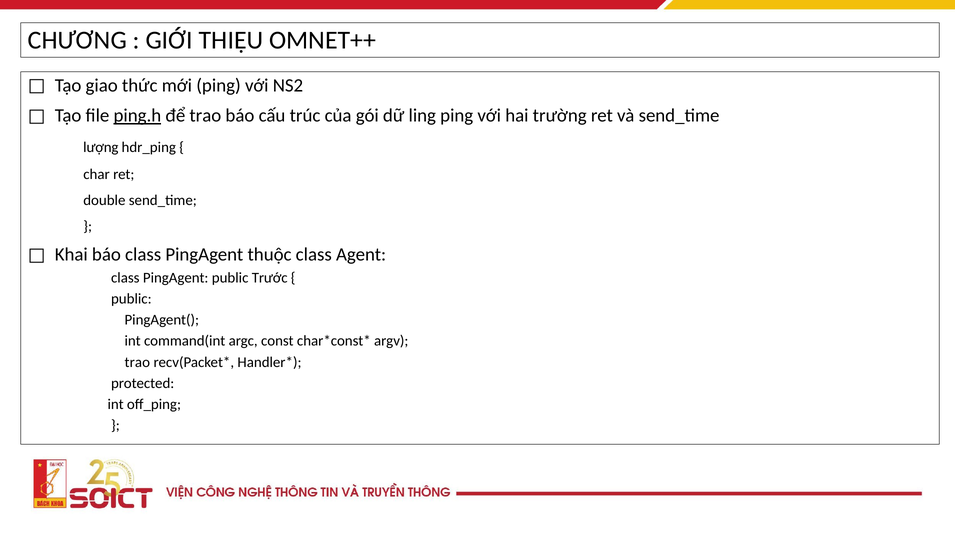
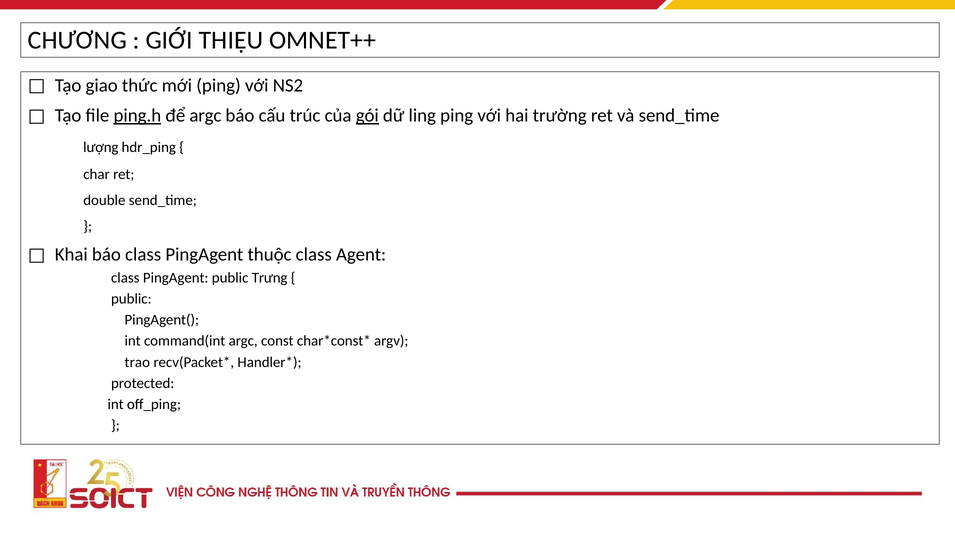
để trao: trao -> argc
gói underline: none -> present
Trước: Trước -> Trưng
